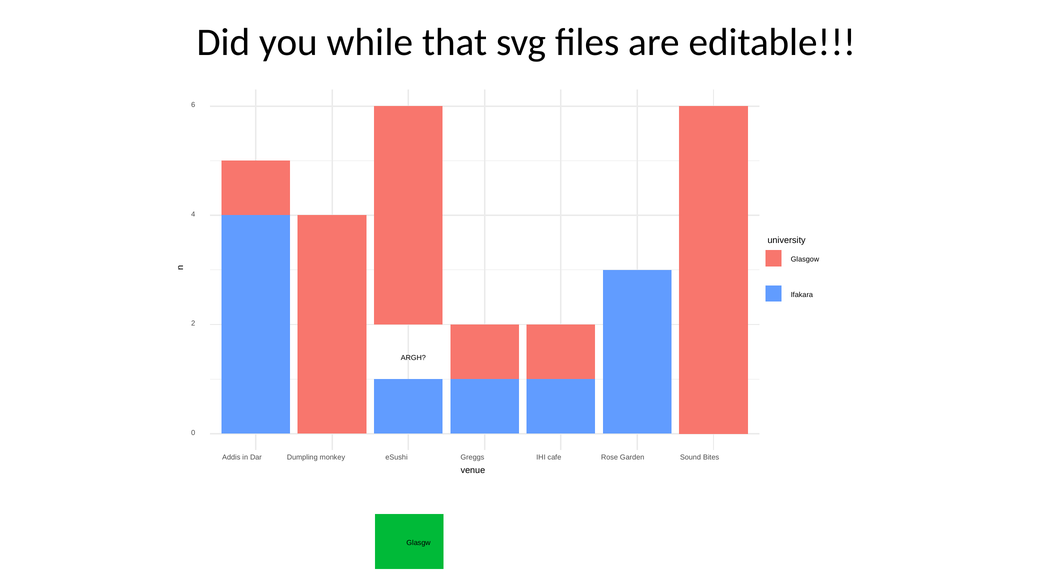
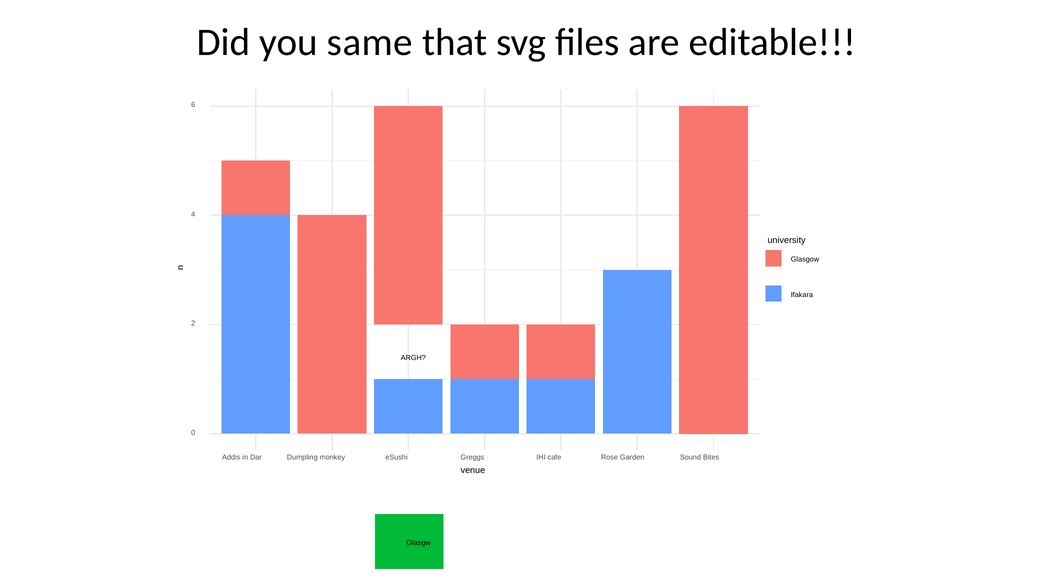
while: while -> same
